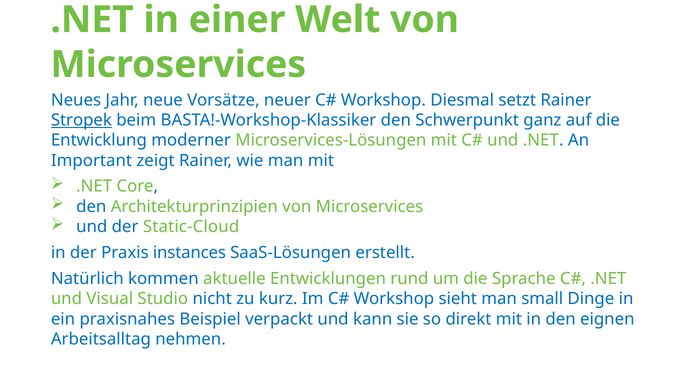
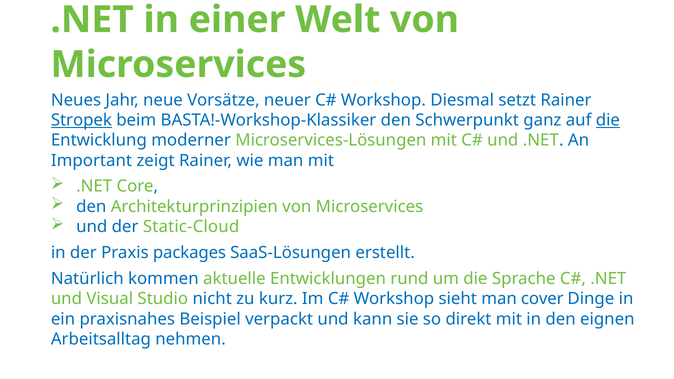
die at (608, 120) underline: none -> present
instances: instances -> packages
small: small -> cover
